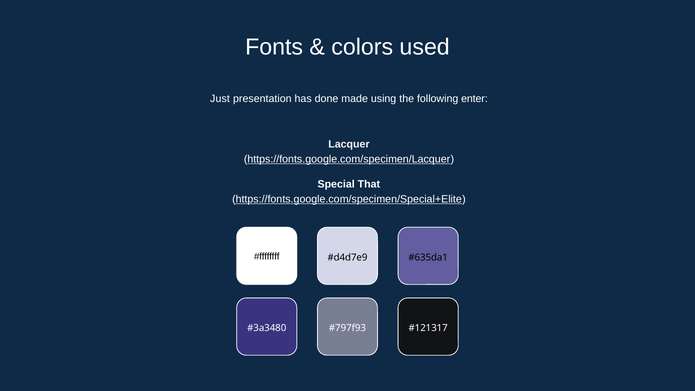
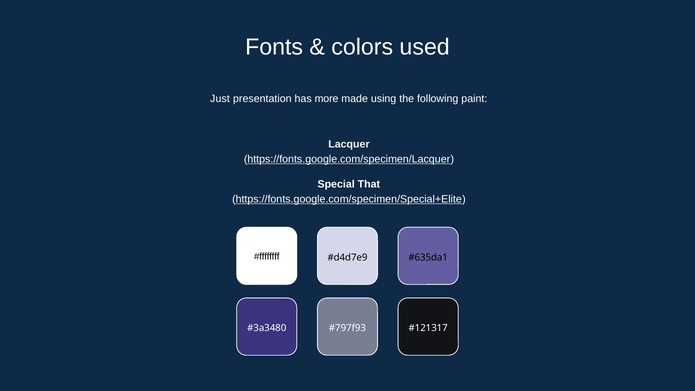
done: done -> more
enter: enter -> paint
